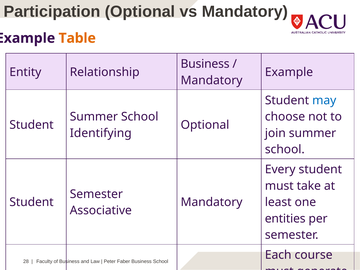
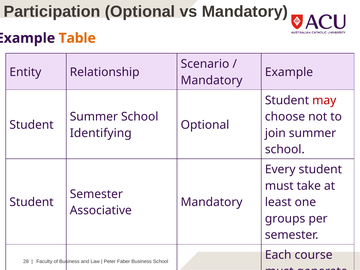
Business at (205, 64): Business -> Scenario
may colour: blue -> red
entities: entities -> groups
